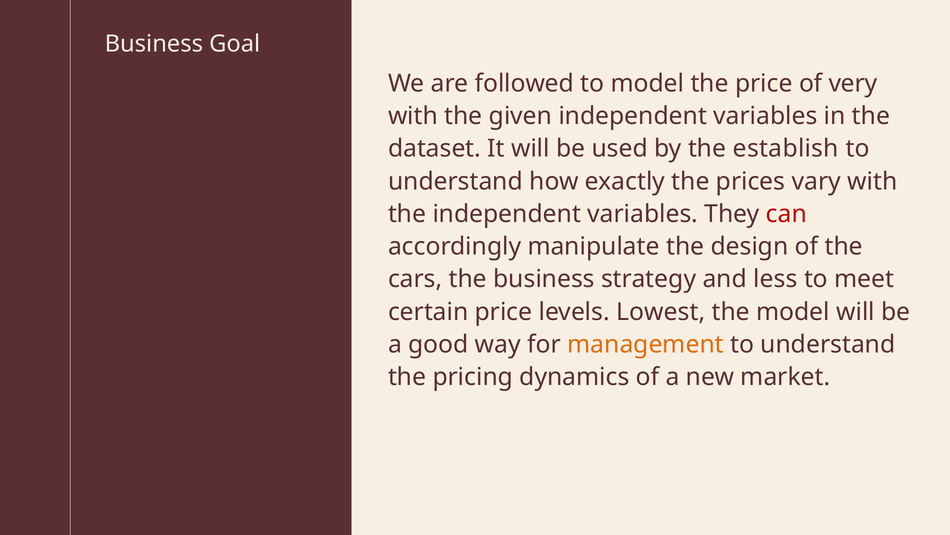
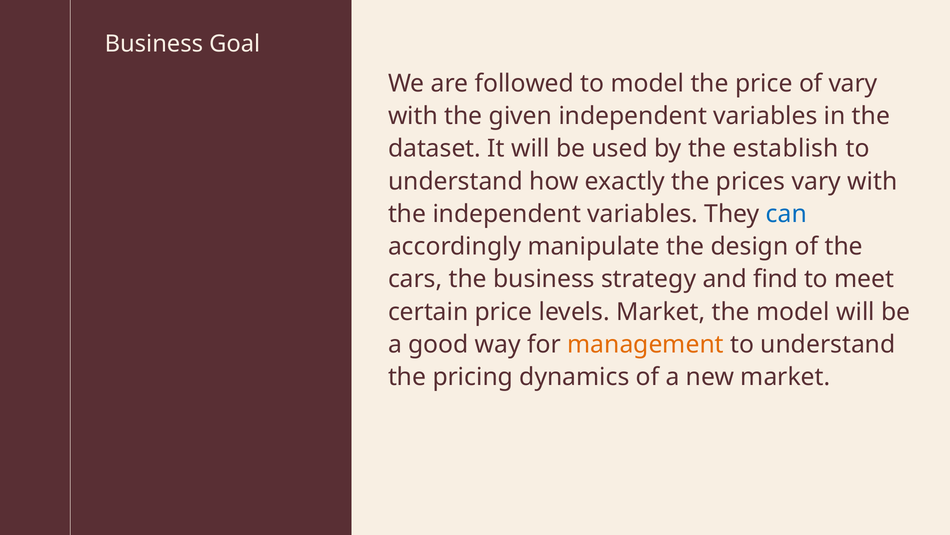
of very: very -> vary
can colour: red -> blue
less: less -> find
levels Lowest: Lowest -> Market
